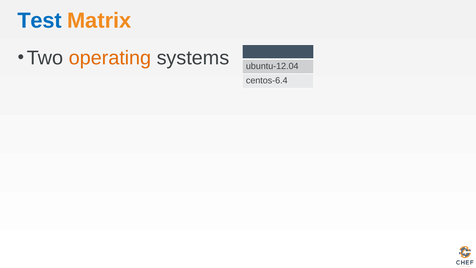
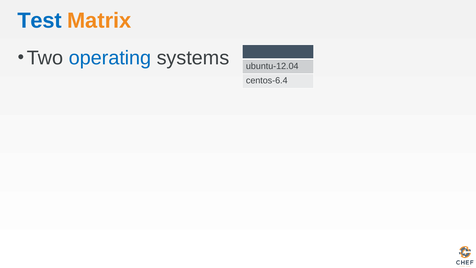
operating colour: orange -> blue
